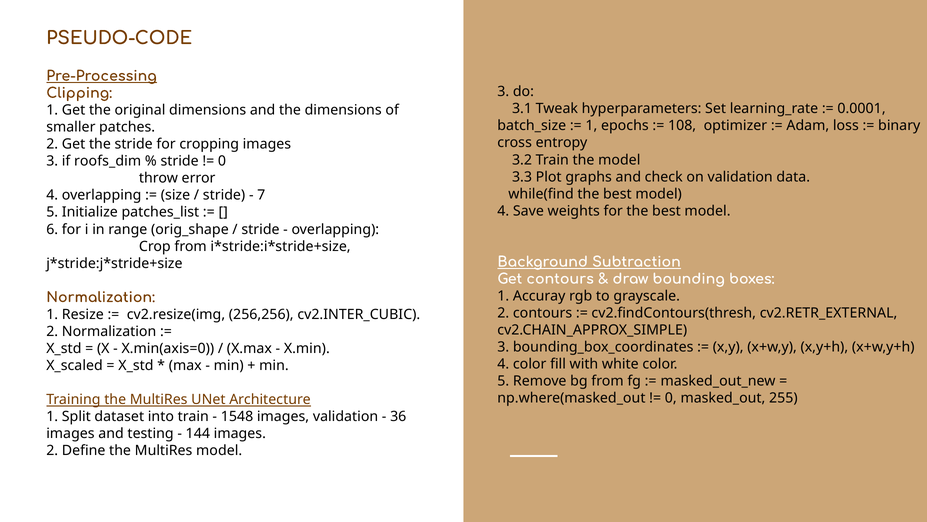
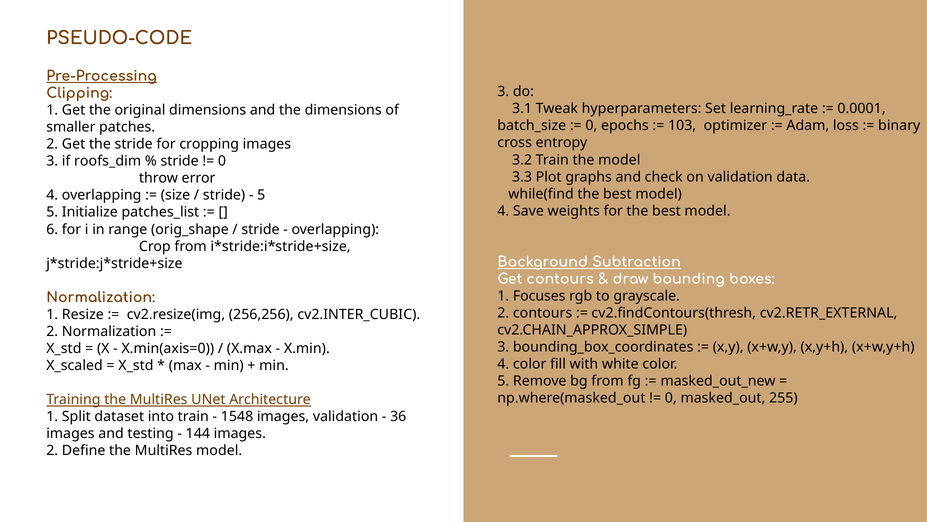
1 at (591, 126): 1 -> 0
108: 108 -> 103
7 at (261, 195): 7 -> 5
Accuray: Accuray -> Focuses
